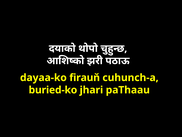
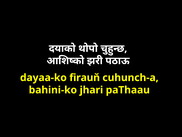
buried-ko: buried-ko -> bahini-ko
